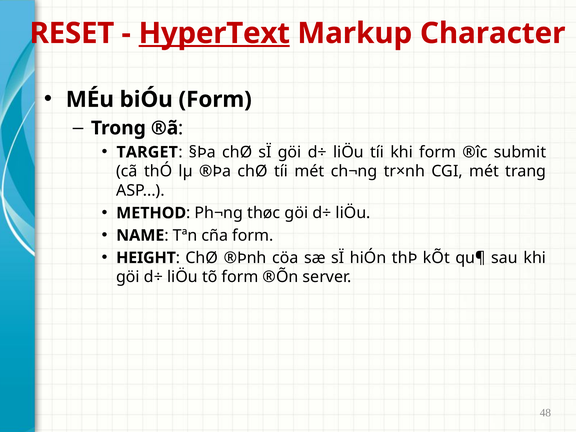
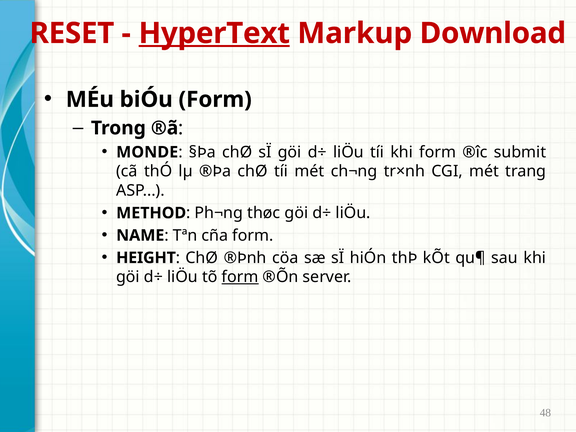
Character: Character -> Download
TARGET: TARGET -> MONDE
form at (240, 277) underline: none -> present
